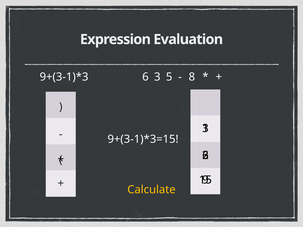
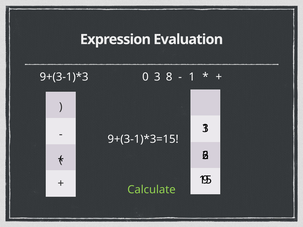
6 at (145, 77): 6 -> 0
5: 5 -> 8
8 at (192, 77): 8 -> 1
Calculate colour: yellow -> light green
